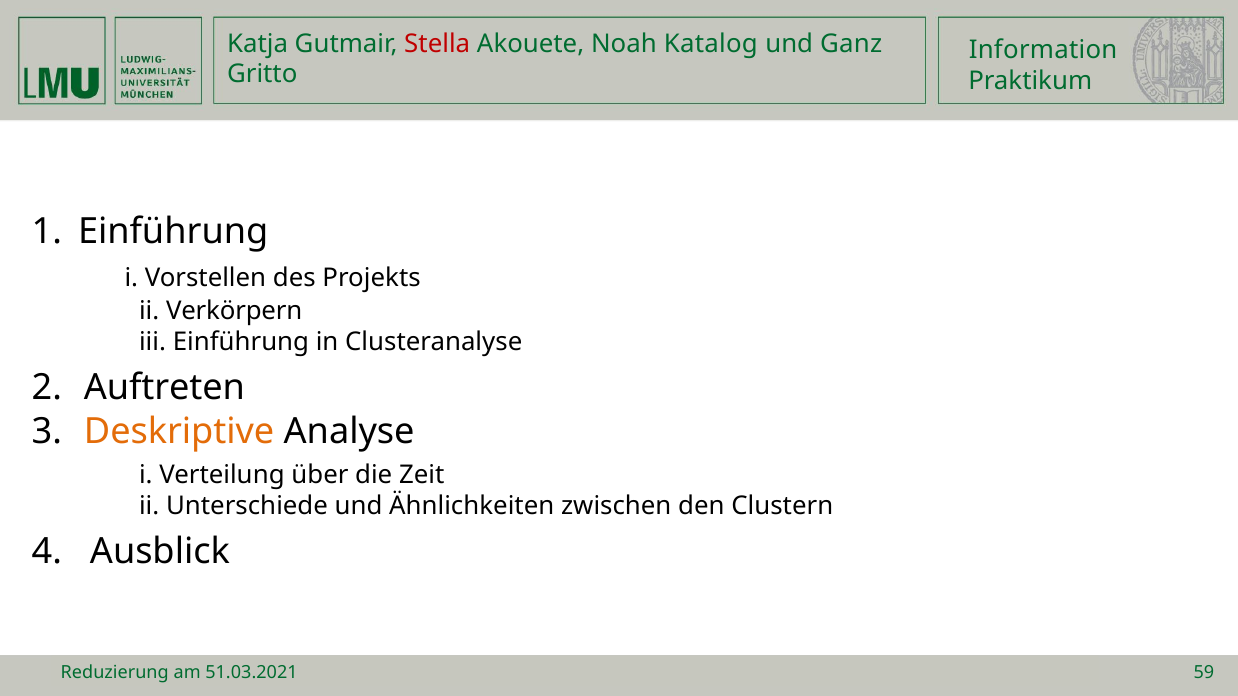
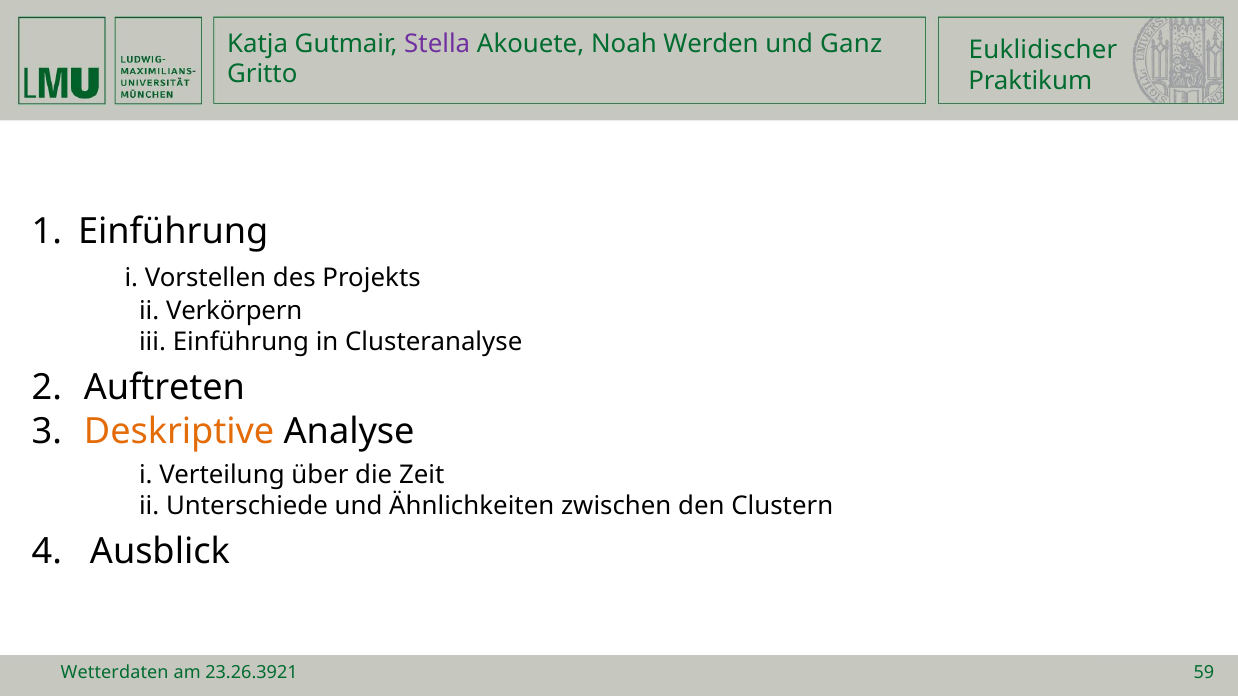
Stella colour: red -> purple
Katalog: Katalog -> Werden
Information: Information -> Euklidischer
Reduzierung: Reduzierung -> Wetterdaten
51.03.2021: 51.03.2021 -> 23.26.3921
